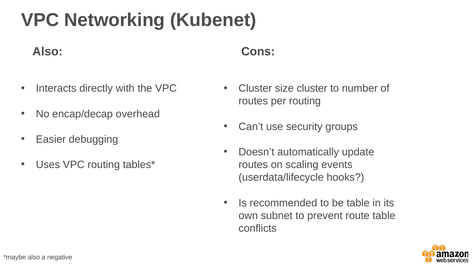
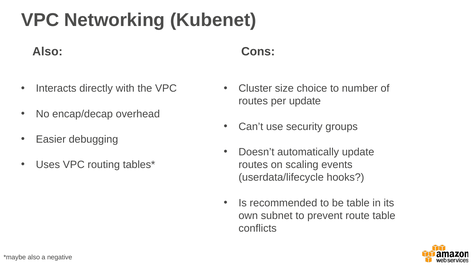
size cluster: cluster -> choice
per routing: routing -> update
